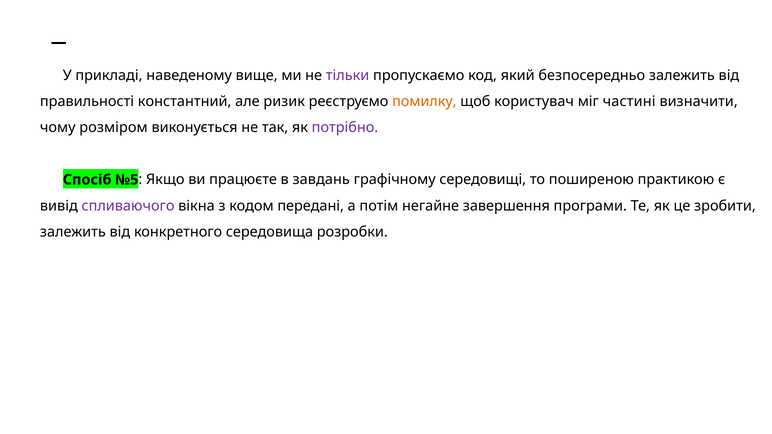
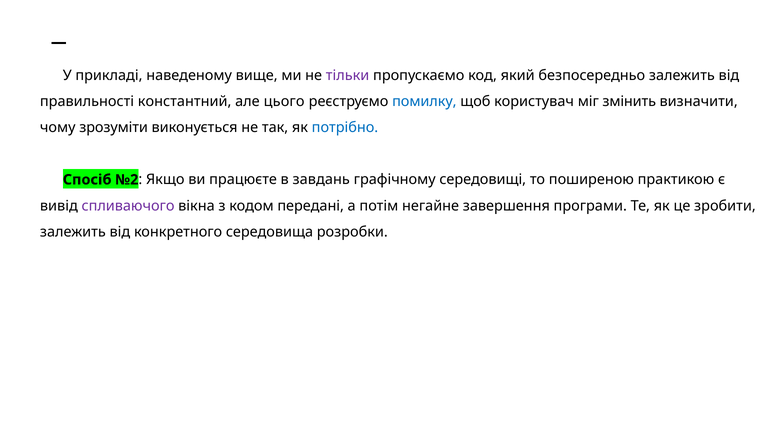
ризик: ризик -> цього
помилку colour: orange -> blue
частині: частині -> змінить
розміром: розміром -> зрозуміти
потрібно colour: purple -> blue
№5: №5 -> №2
